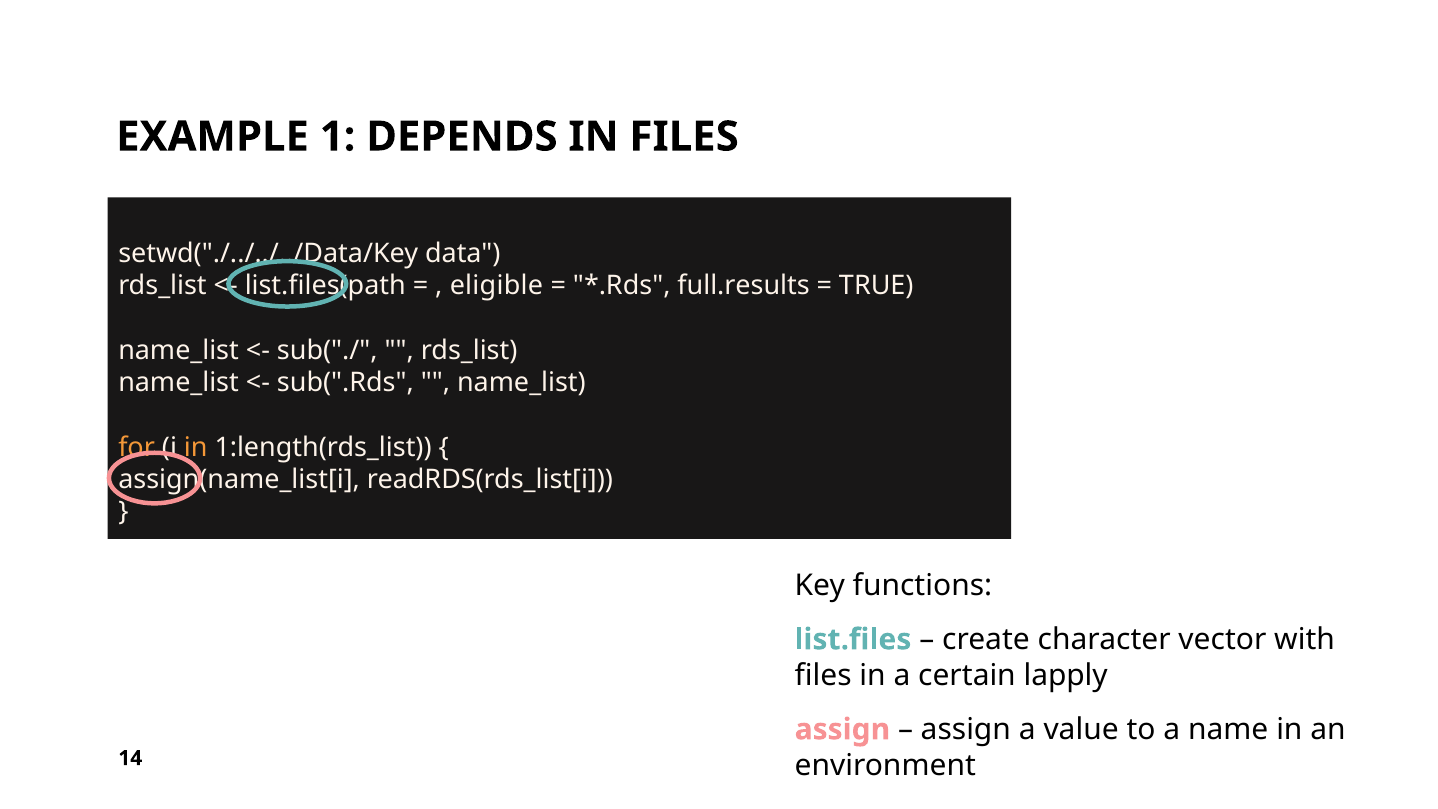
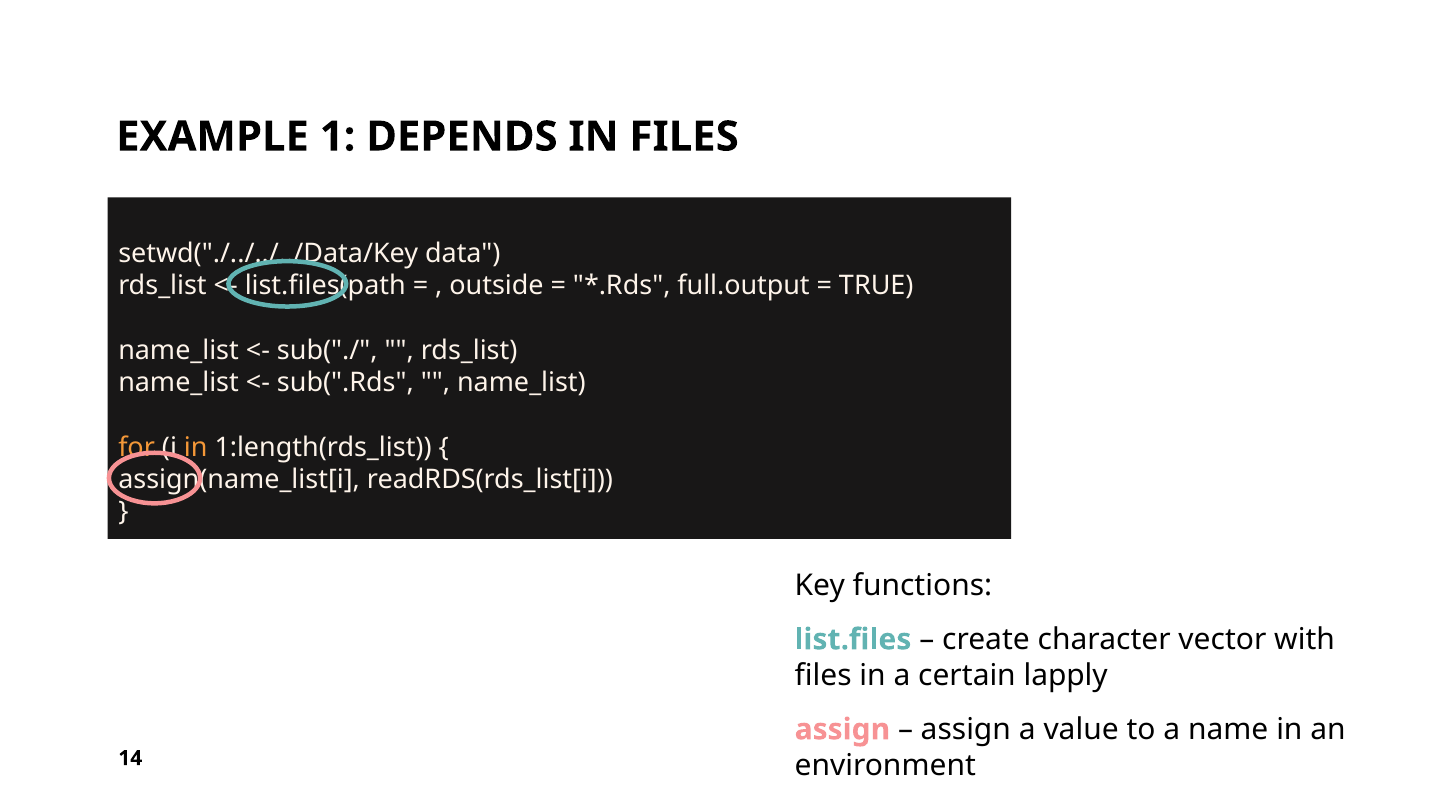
eligible: eligible -> outside
full.results: full.results -> full.output
